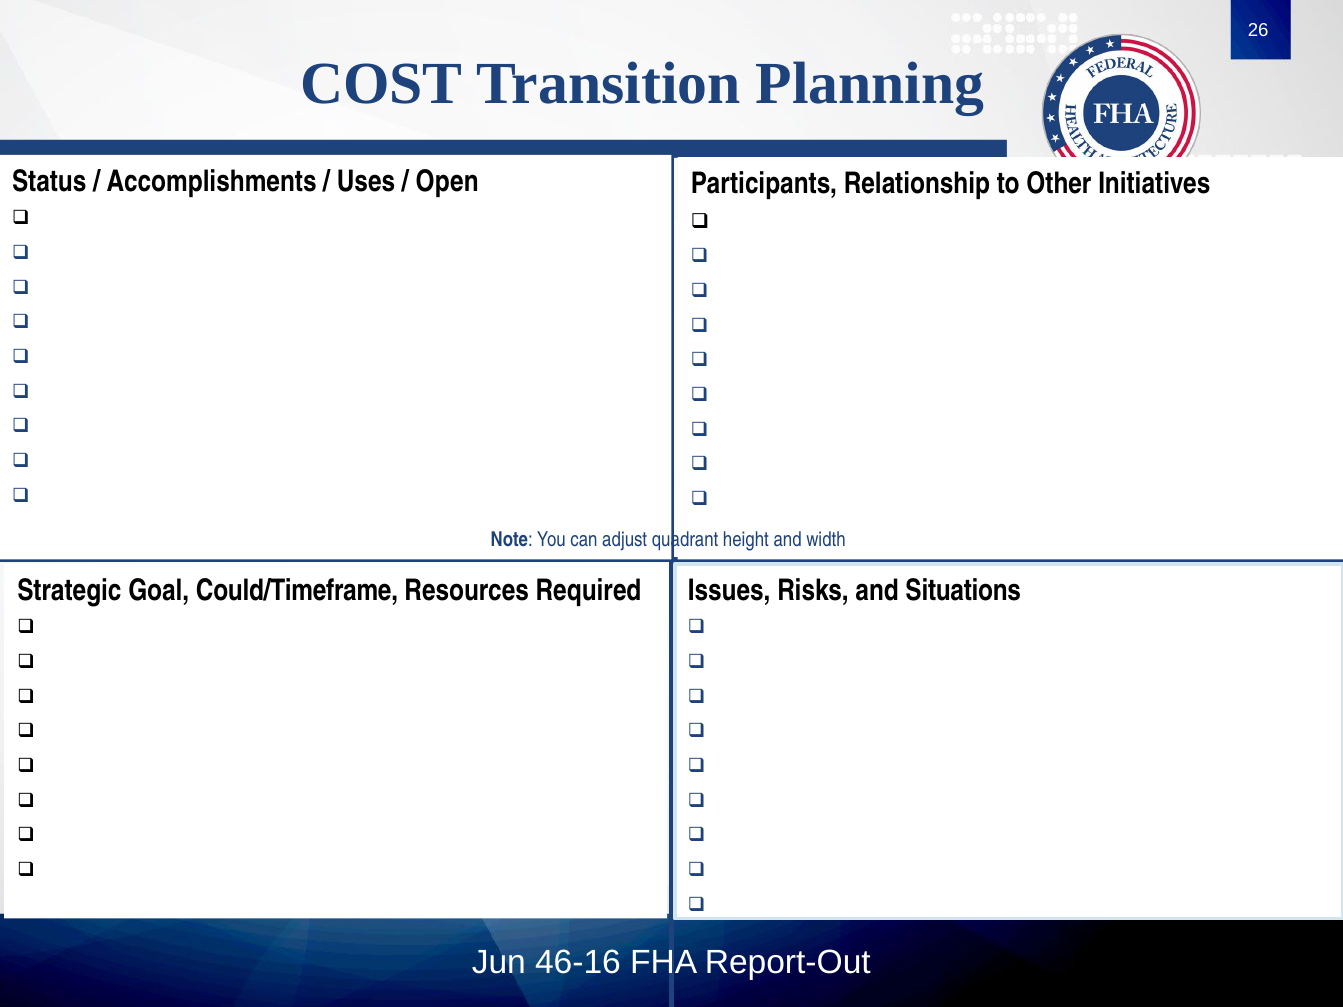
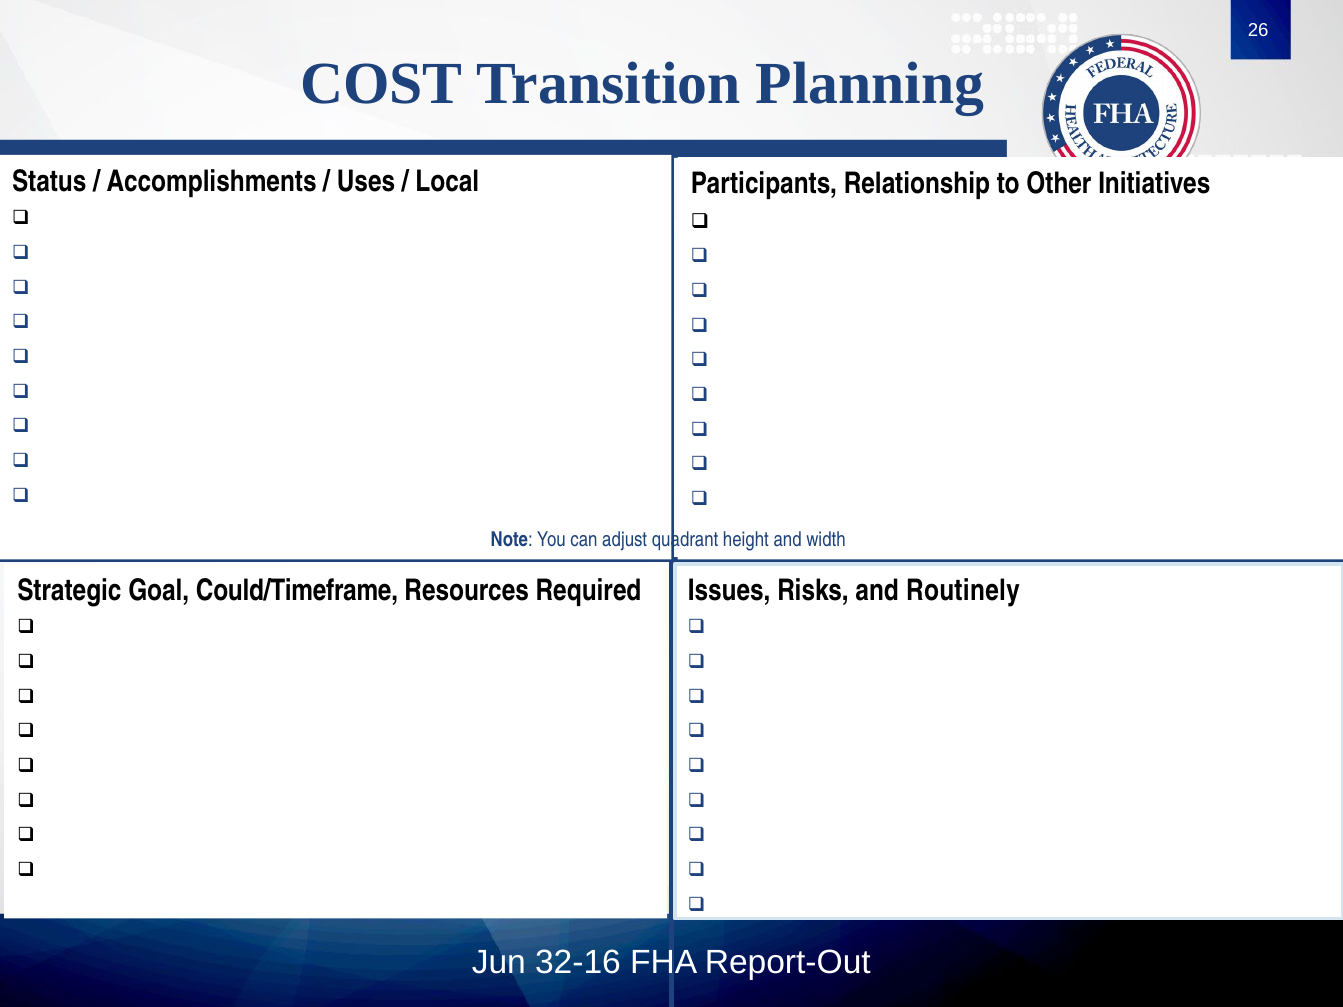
Open: Open -> Local
Situations: Situations -> Routinely
46-16: 46-16 -> 32-16
